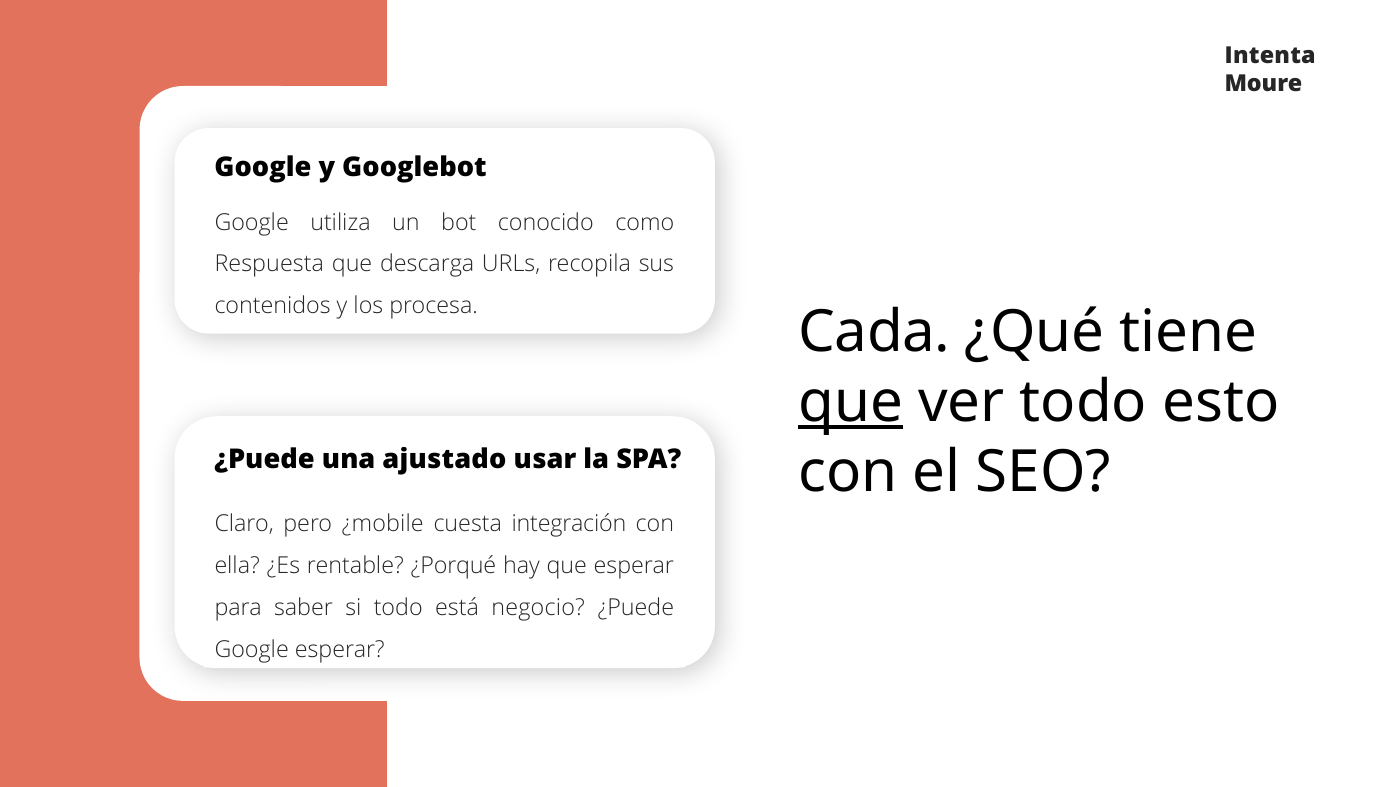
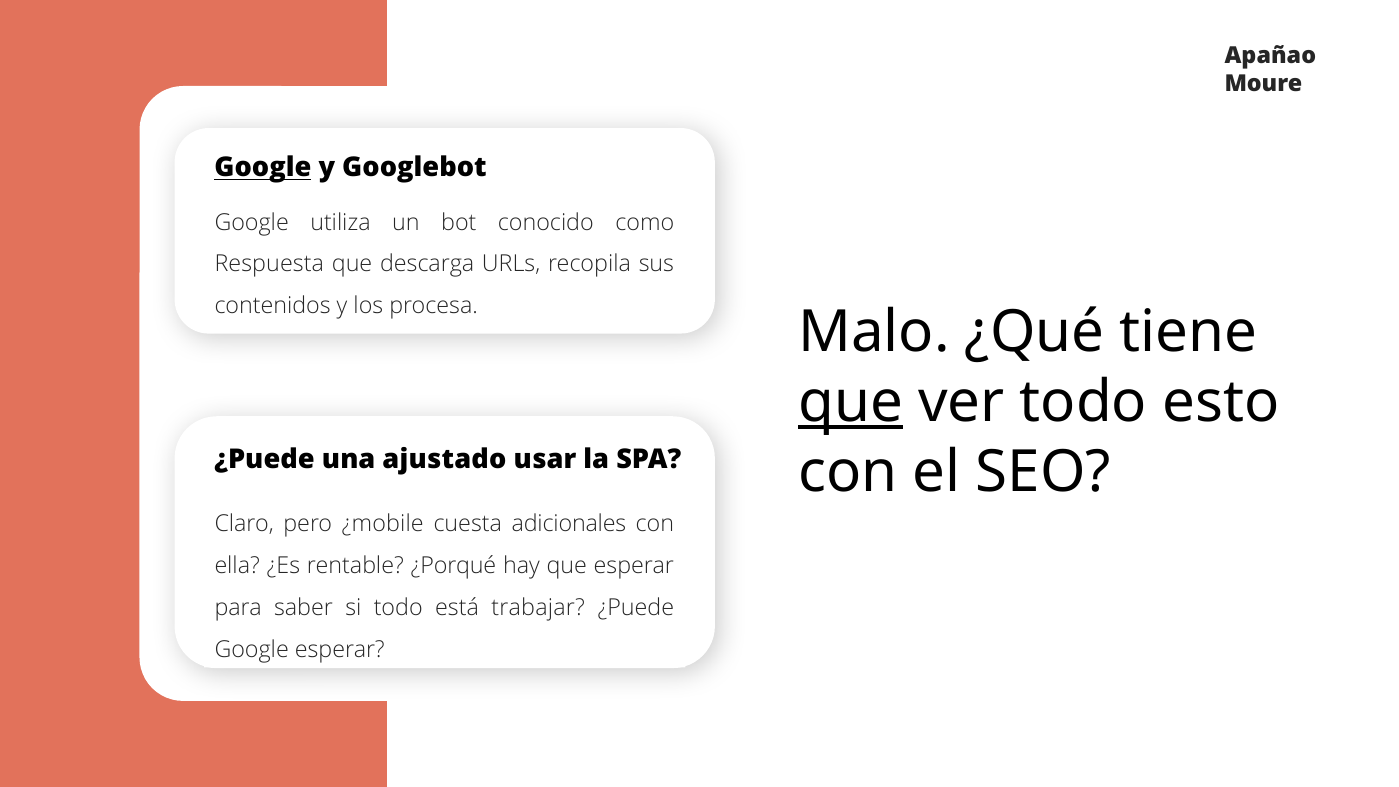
Intenta: Intenta -> Apañao
Google at (263, 168) underline: none -> present
Cada: Cada -> Malo
integración: integración -> adicionales
negocio: negocio -> trabajar
